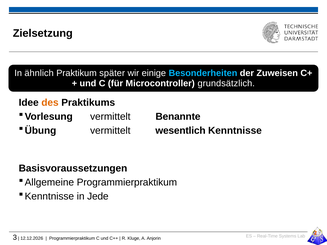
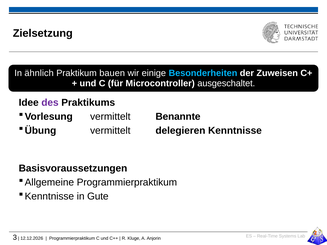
später: später -> bauen
grundsätzlich: grundsätzlich -> ausgeschaltet
des colour: orange -> purple
wesentlich: wesentlich -> delegieren
Jede: Jede -> Gute
